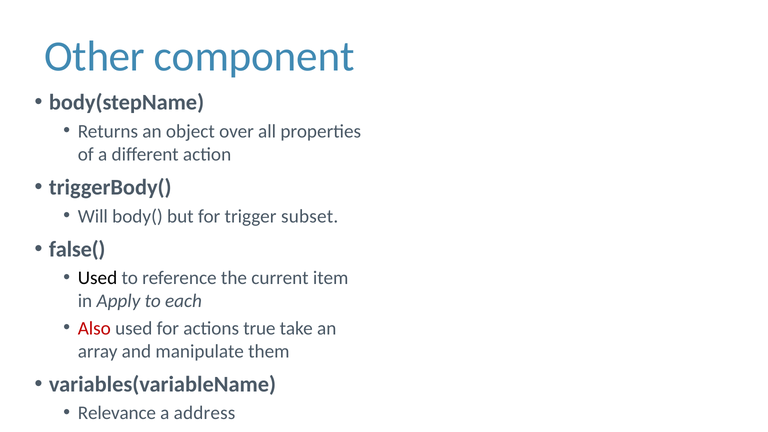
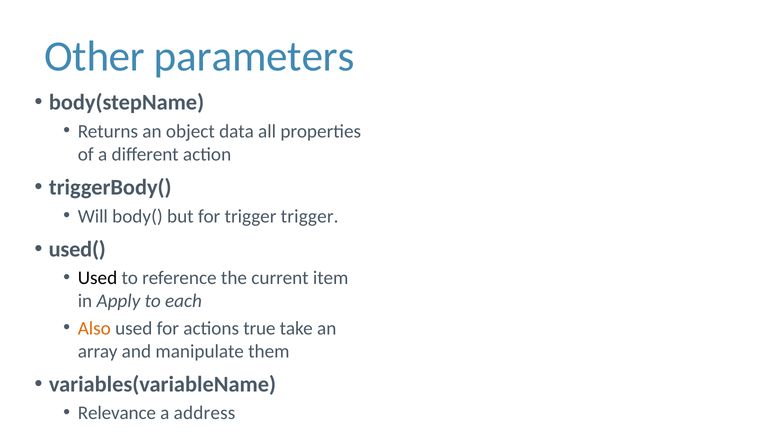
component: component -> parameters
over: over -> data
trigger subset: subset -> trigger
false(: false( -> used(
Also colour: red -> orange
